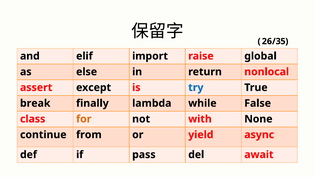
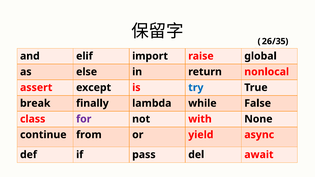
for colour: orange -> purple
